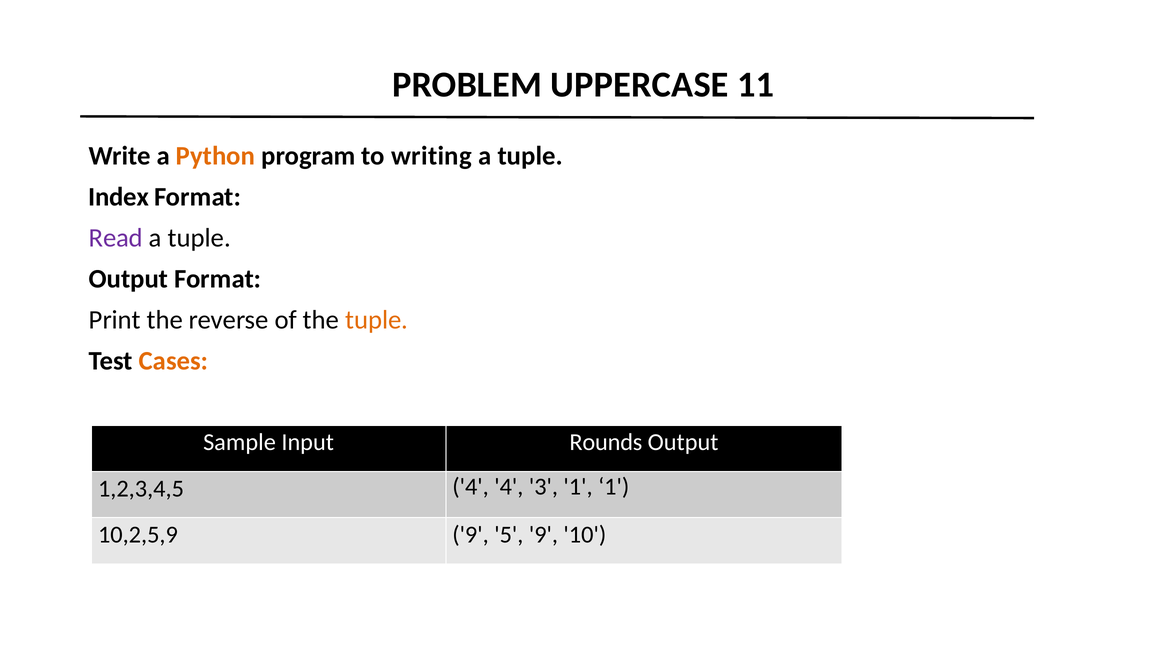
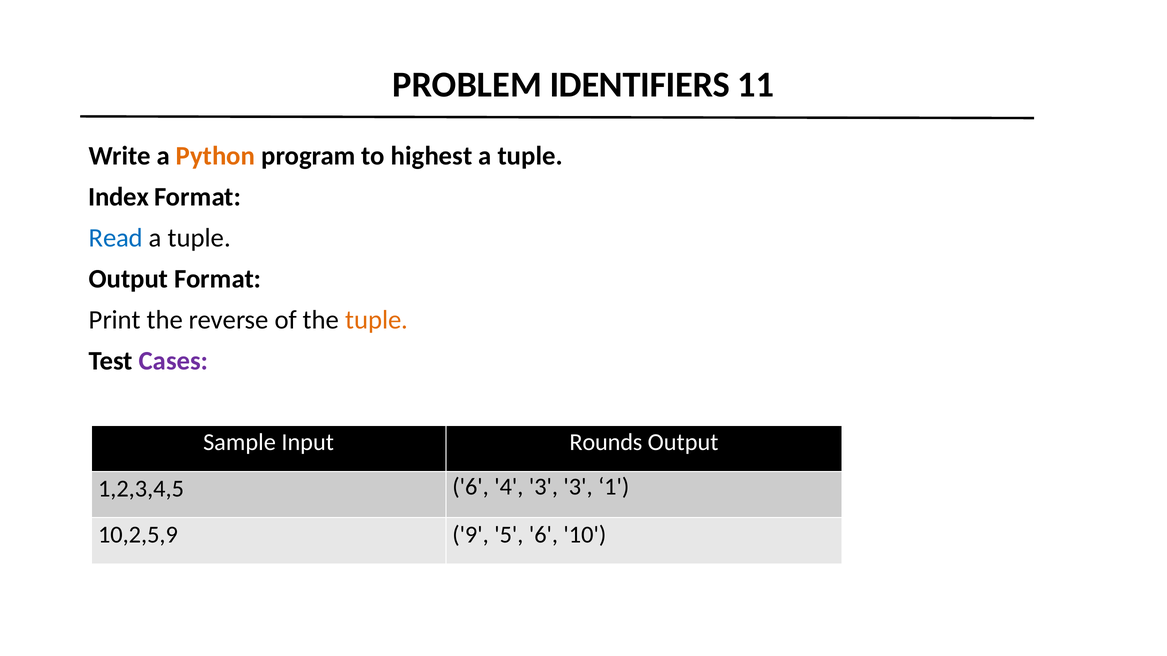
UPPERCASE: UPPERCASE -> IDENTIFIERS
writing: writing -> highest
Read colour: purple -> blue
Cases colour: orange -> purple
1,2,3,4,5 4: 4 -> 6
3 1: 1 -> 3
5 9: 9 -> 6
